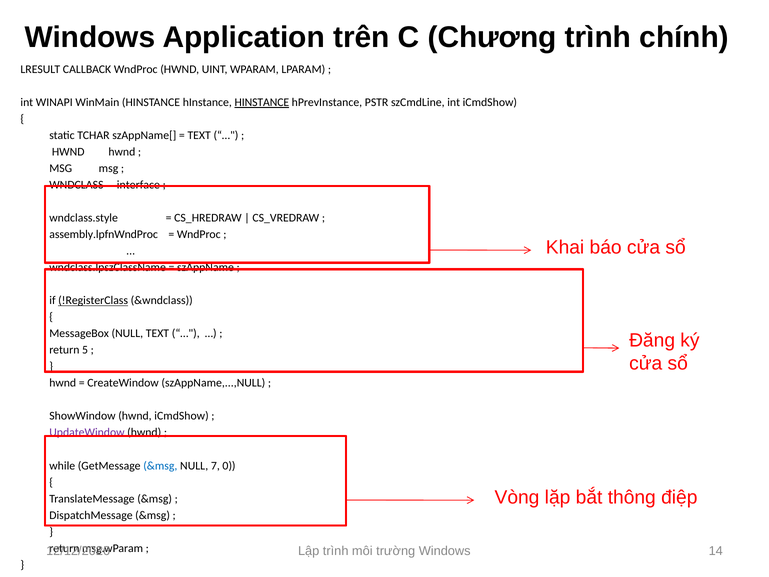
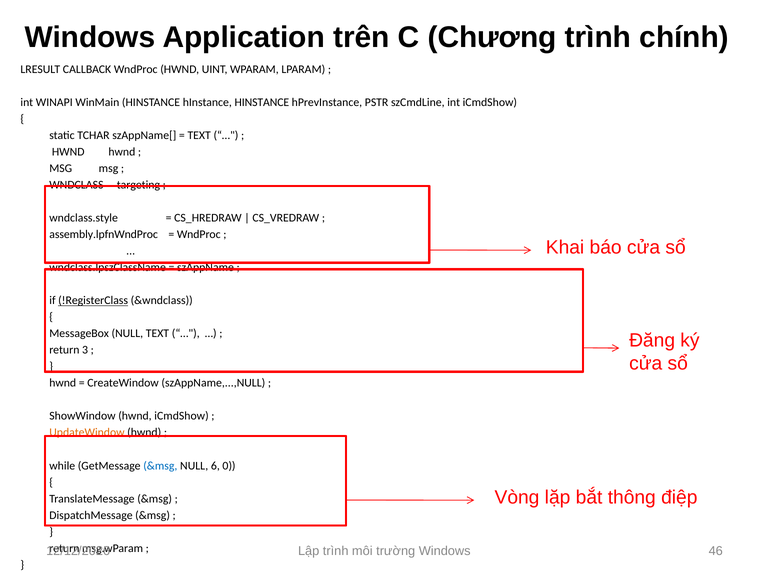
HINSTANCE at (262, 102) underline: present -> none
interface: interface -> targeting
5: 5 -> 3
UpdateWindow colour: purple -> orange
7: 7 -> 6
14: 14 -> 46
